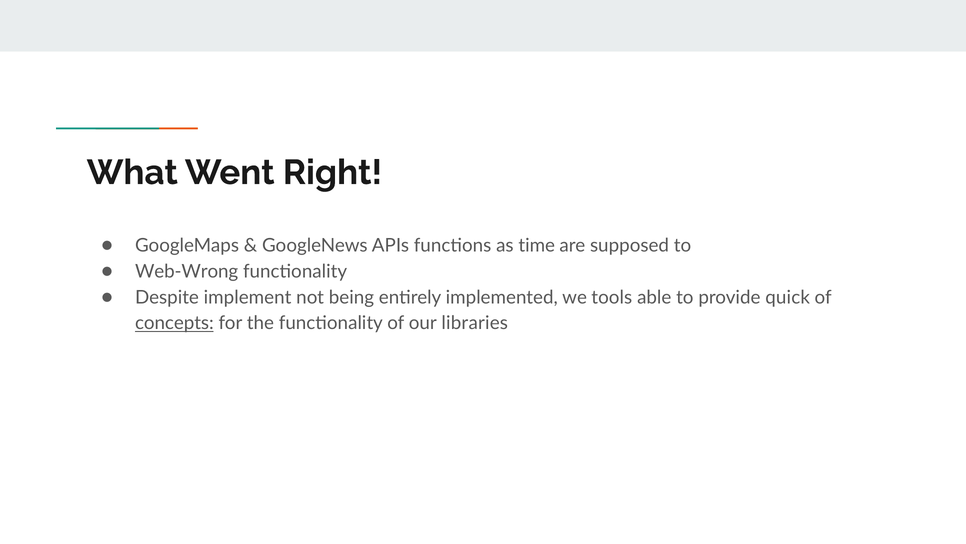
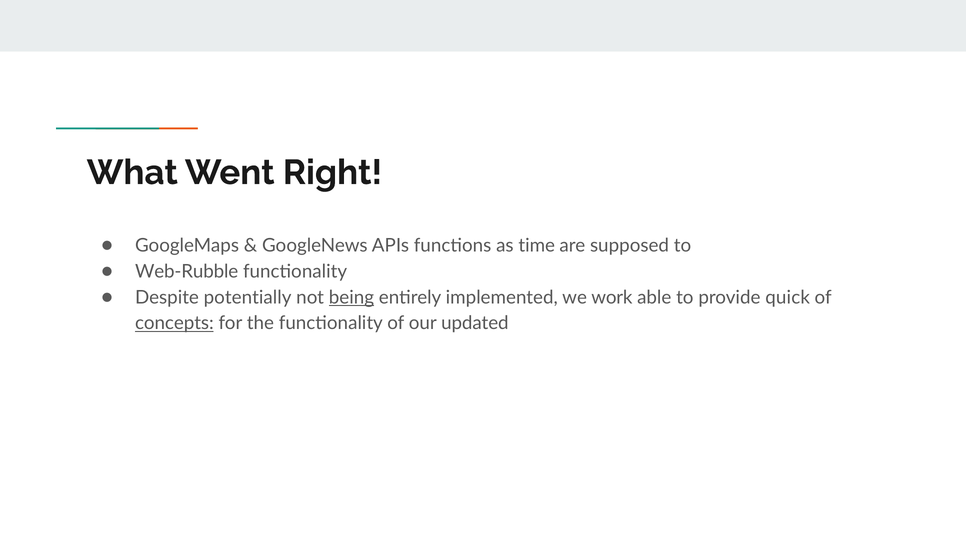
Web-Wrong: Web-Wrong -> Web-Rubble
implement: implement -> potentially
being underline: none -> present
tools: tools -> work
libraries: libraries -> updated
